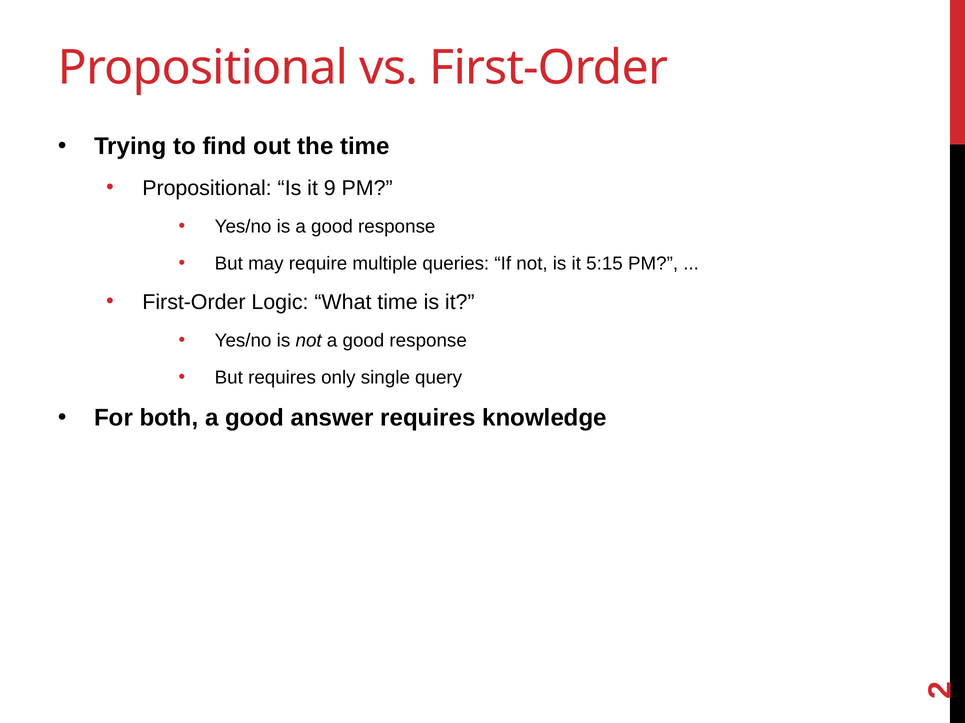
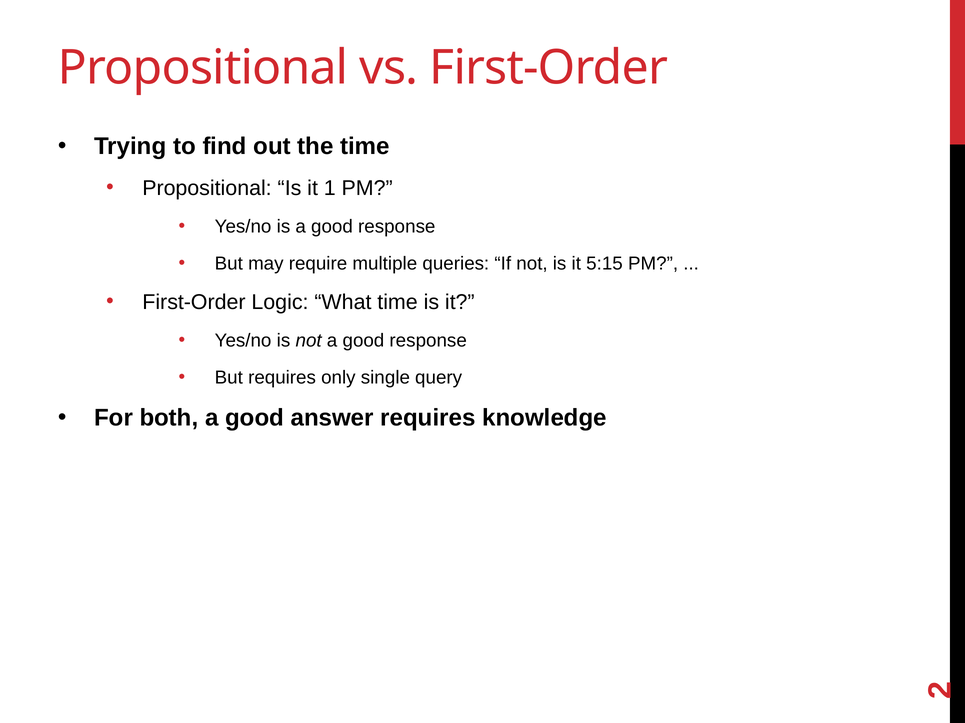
9: 9 -> 1
